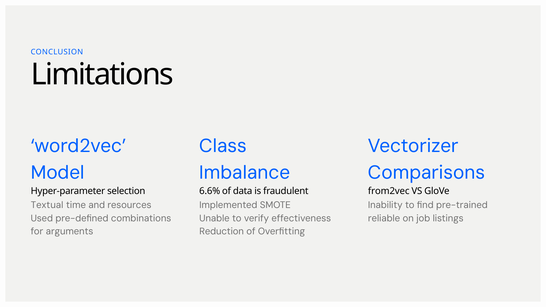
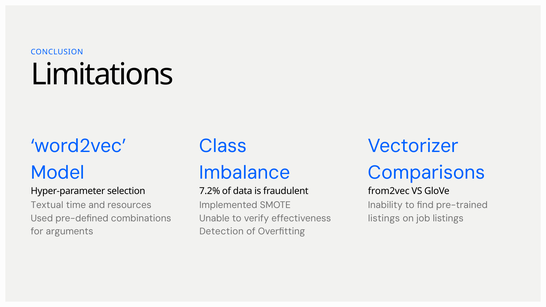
6.6%: 6.6% -> 7.2%
reliable at (384, 218): reliable -> listings
Reduction: Reduction -> Detection
